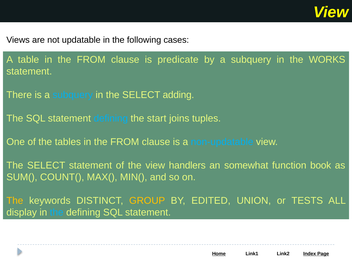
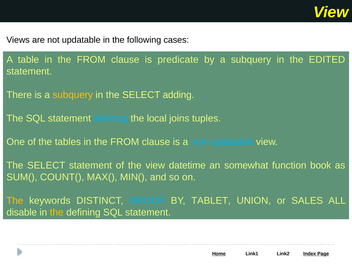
WORKS: WORKS -> EDITED
subquery at (73, 95) colour: light blue -> yellow
start: start -> local
handlers: handlers -> datetime
GROUP colour: yellow -> light blue
EDITED: EDITED -> TABLET
TESTS: TESTS -> SALES
display: display -> disable
the at (57, 212) colour: light blue -> yellow
